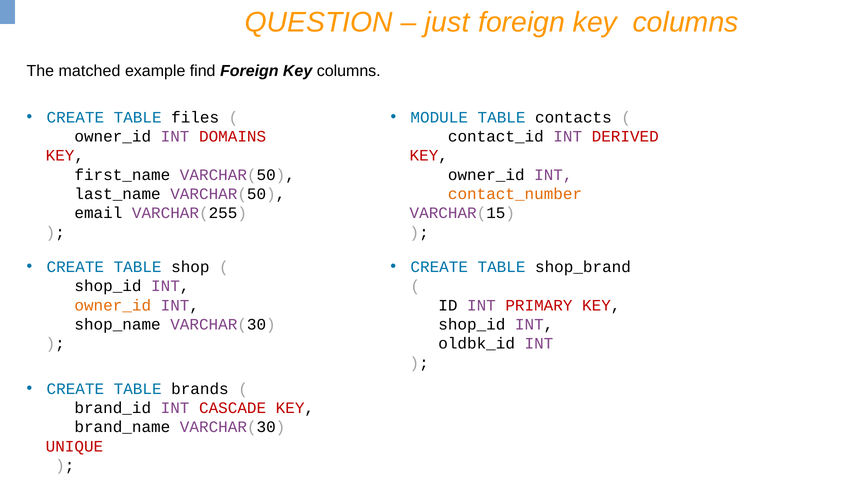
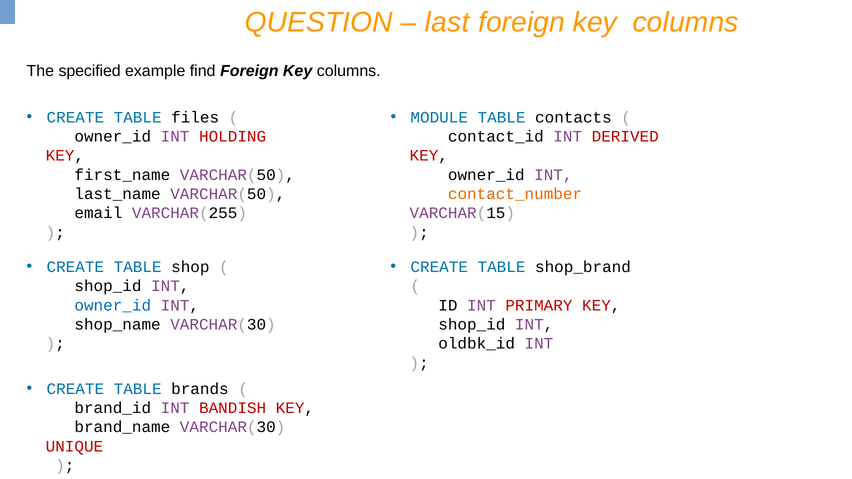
just: just -> last
matched: matched -> specified
DOMAINS: DOMAINS -> HOLDING
owner_id at (113, 305) colour: orange -> blue
CASCADE: CASCADE -> BANDISH
